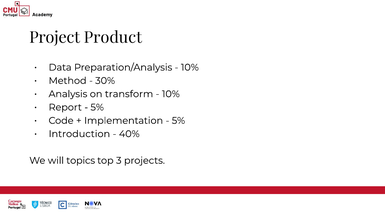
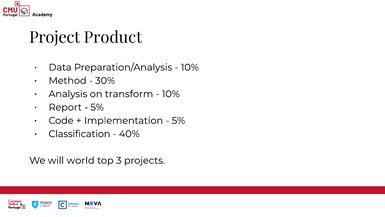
Introduction: Introduction -> Classification
topics: topics -> world
